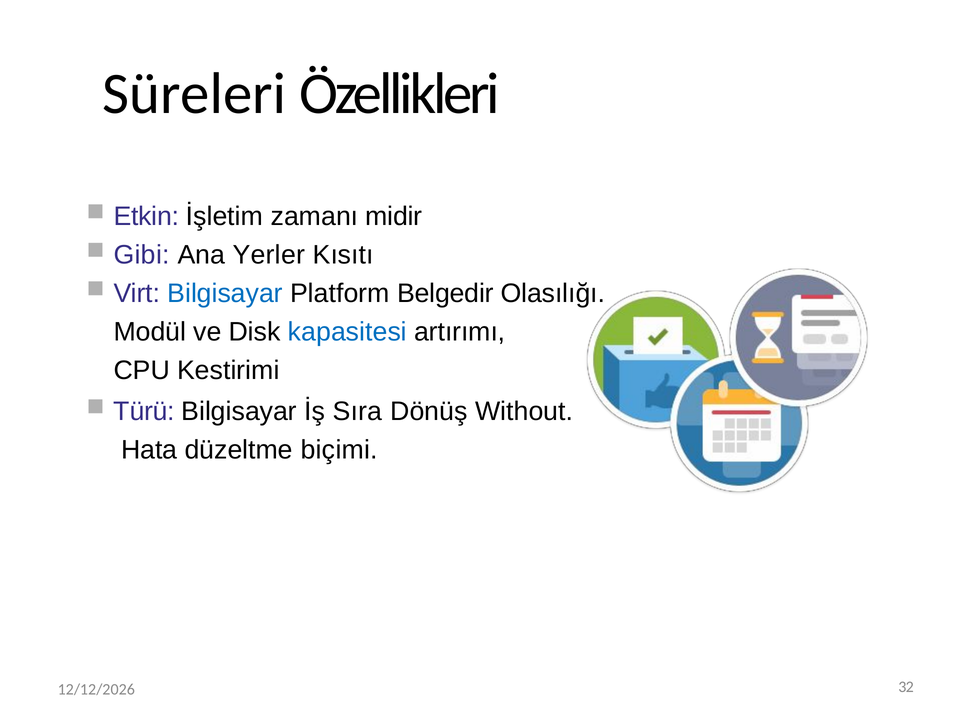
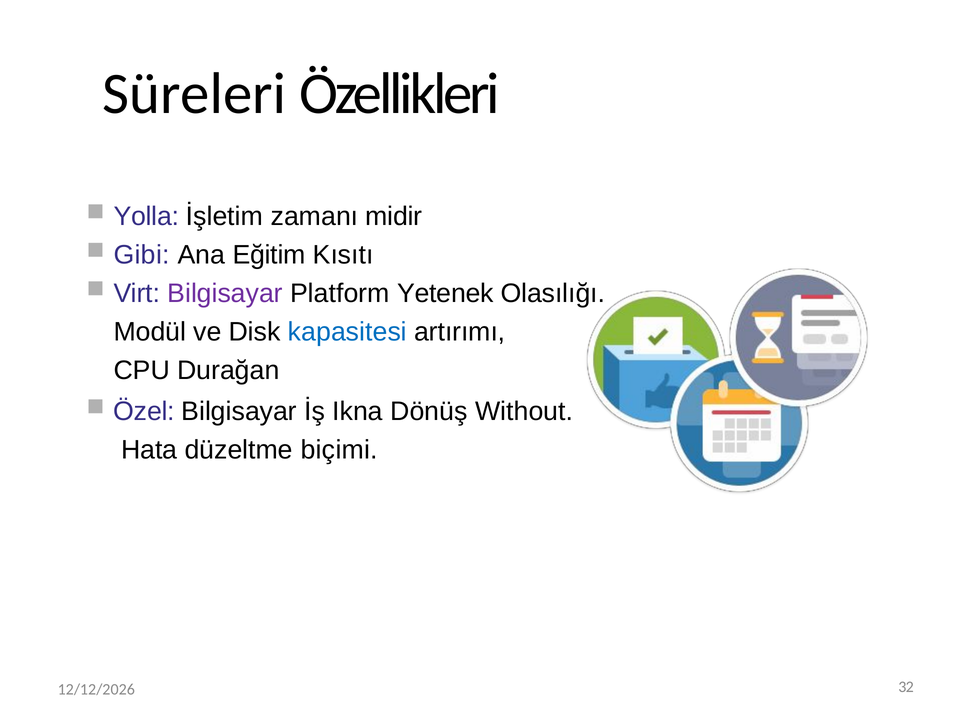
Etkin: Etkin -> Yolla
Yerler: Yerler -> Eğitim
Bilgisayar at (225, 293) colour: blue -> purple
Belgedir: Belgedir -> Yetenek
Kestirimi: Kestirimi -> Durağan
Türü: Türü -> Özel
Sıra: Sıra -> Ikna
